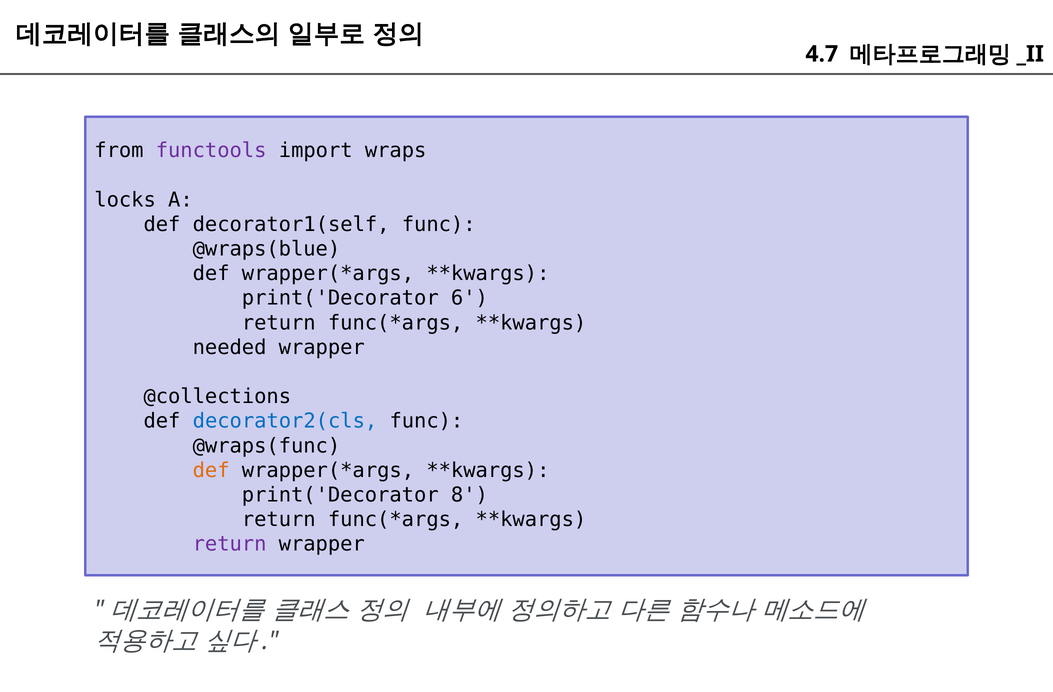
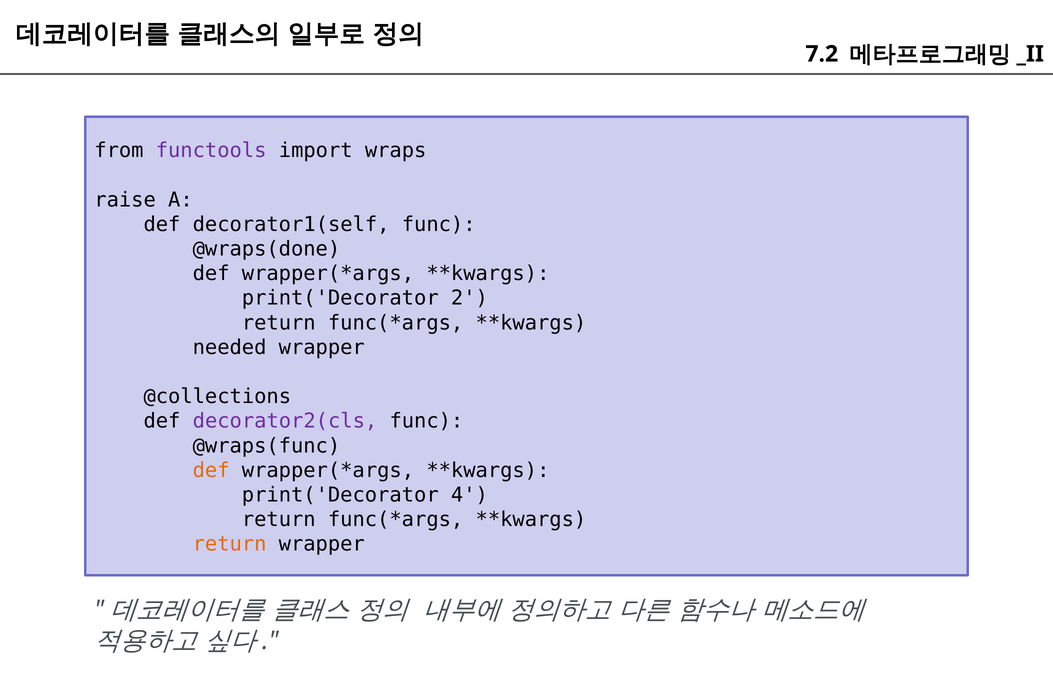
4.7: 4.7 -> 7.2
locks: locks -> raise
@wraps(blue: @wraps(blue -> @wraps(done
6: 6 -> 2
decorator2(cls colour: blue -> purple
8: 8 -> 4
return at (230, 544) colour: purple -> orange
